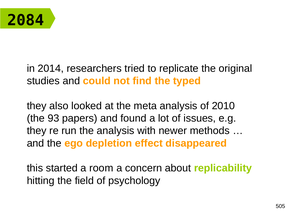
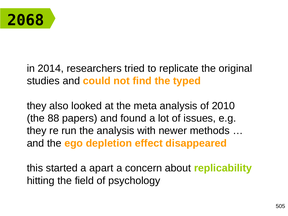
2084: 2084 -> 2068
93: 93 -> 88
room: room -> apart
